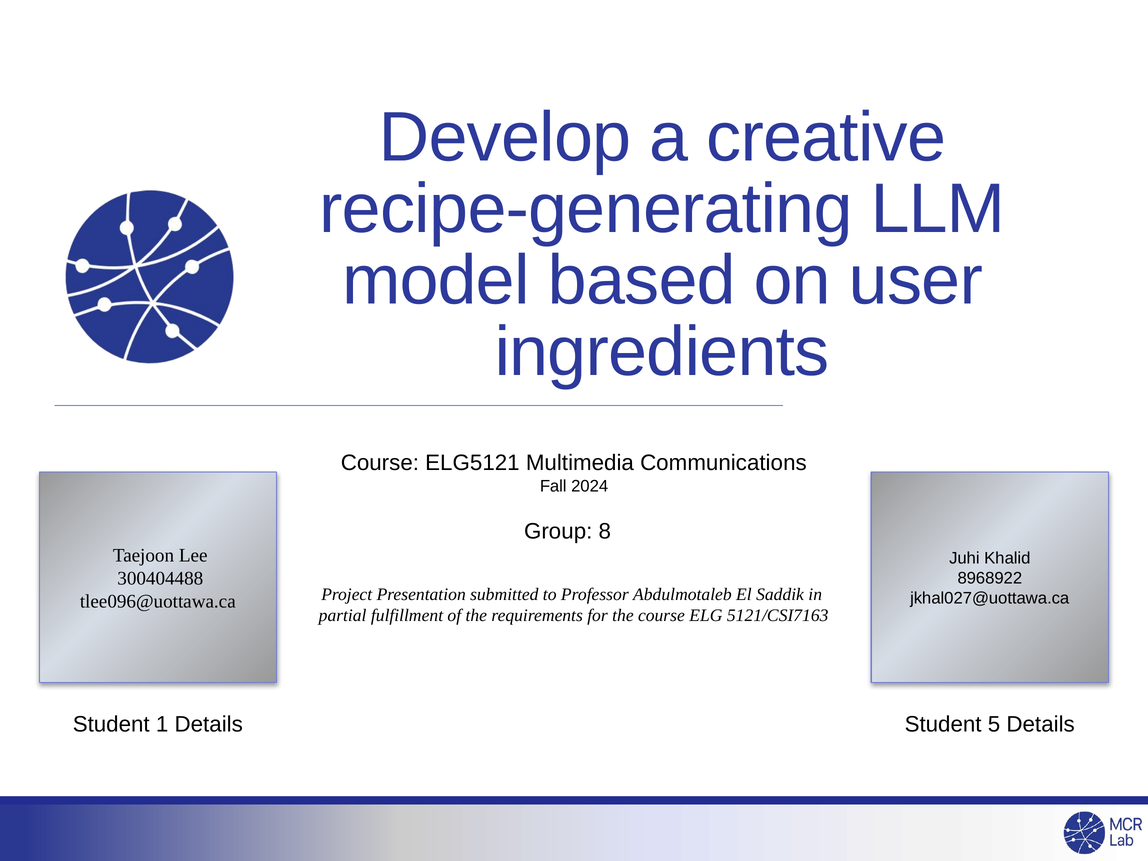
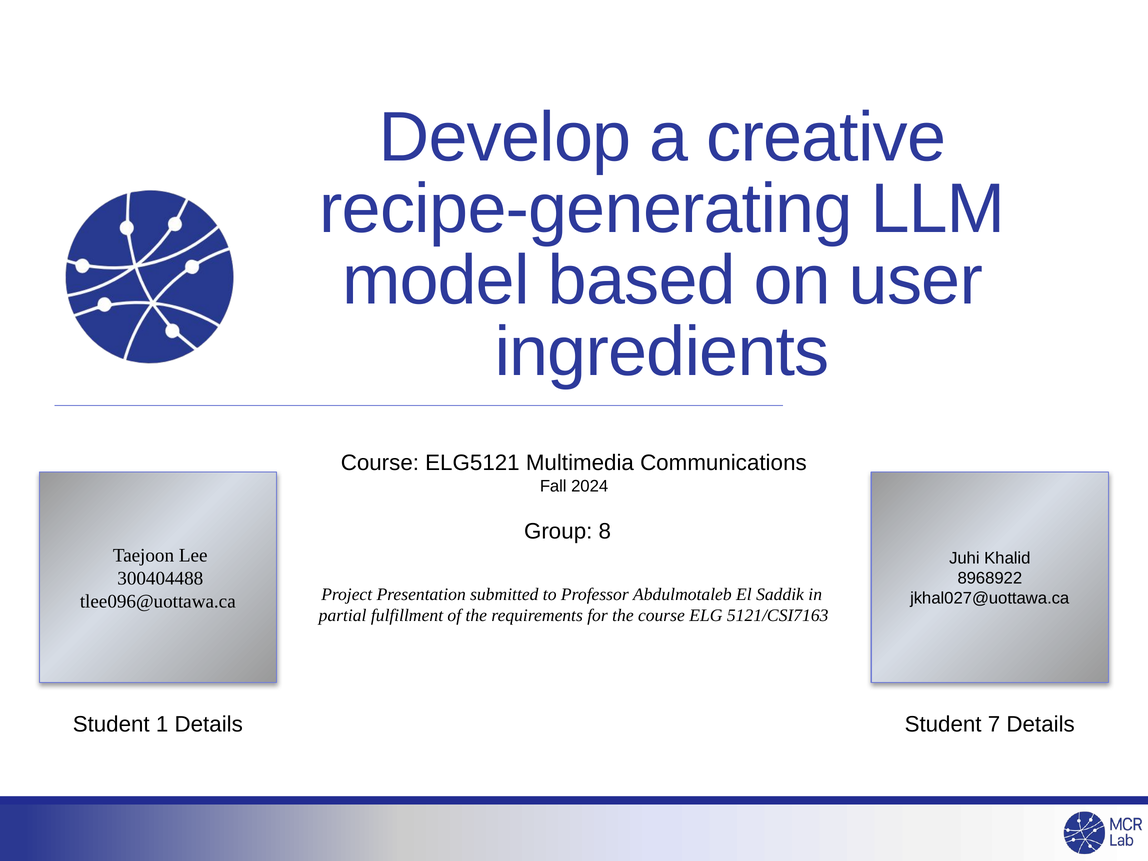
5: 5 -> 7
